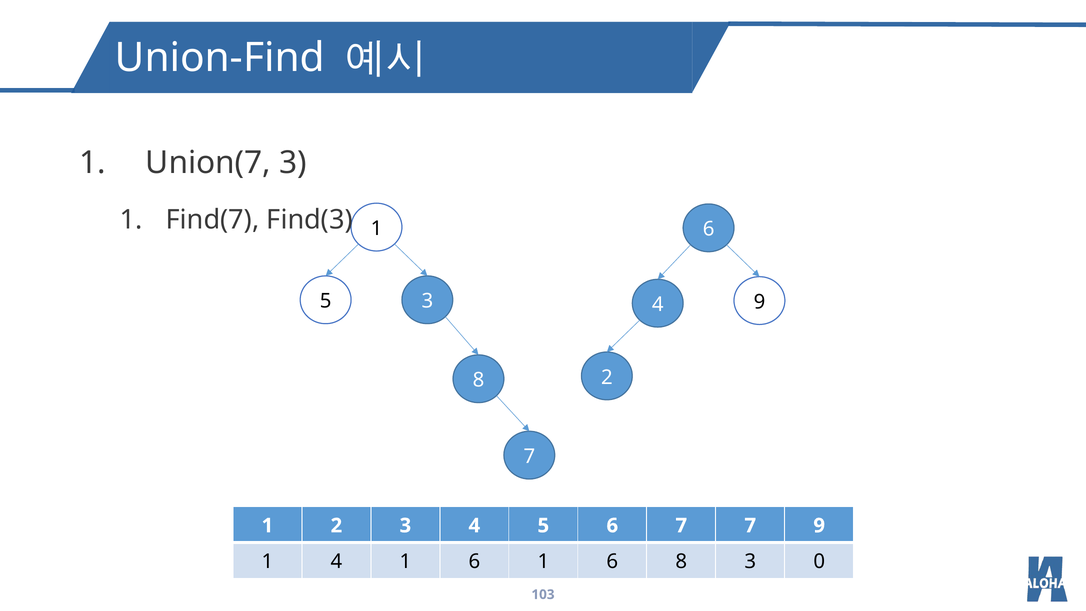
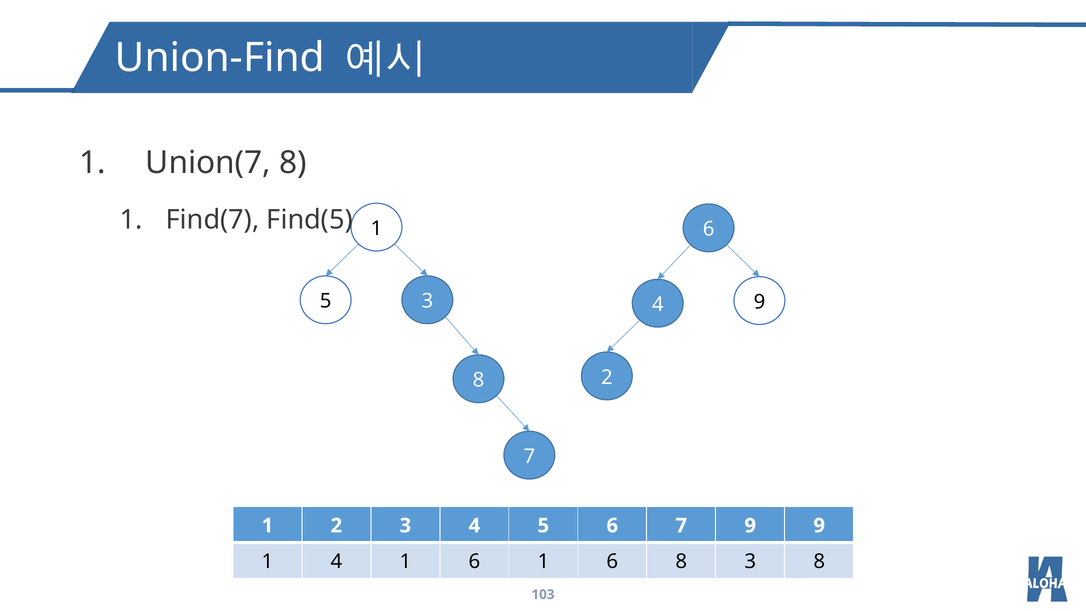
Union(7 3: 3 -> 8
Find(3: Find(3 -> Find(5
7 7: 7 -> 9
3 0: 0 -> 8
